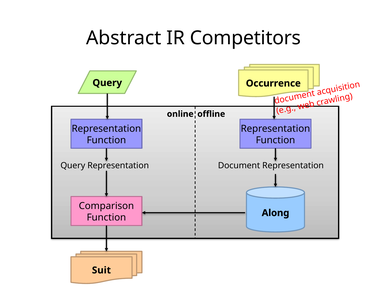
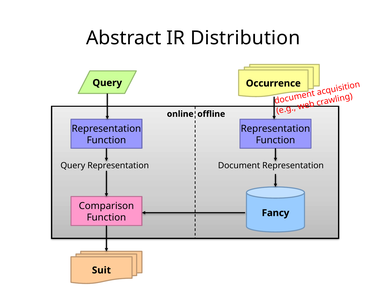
Competitors: Competitors -> Distribution
Along: Along -> Fancy
